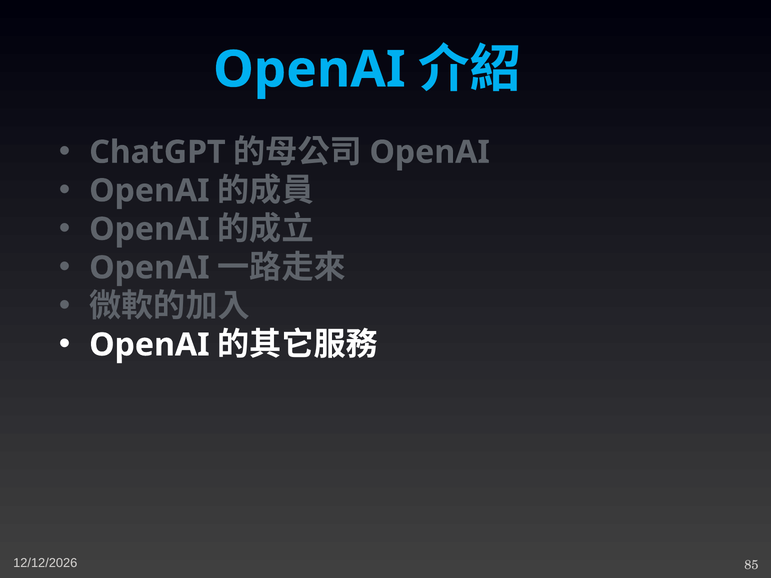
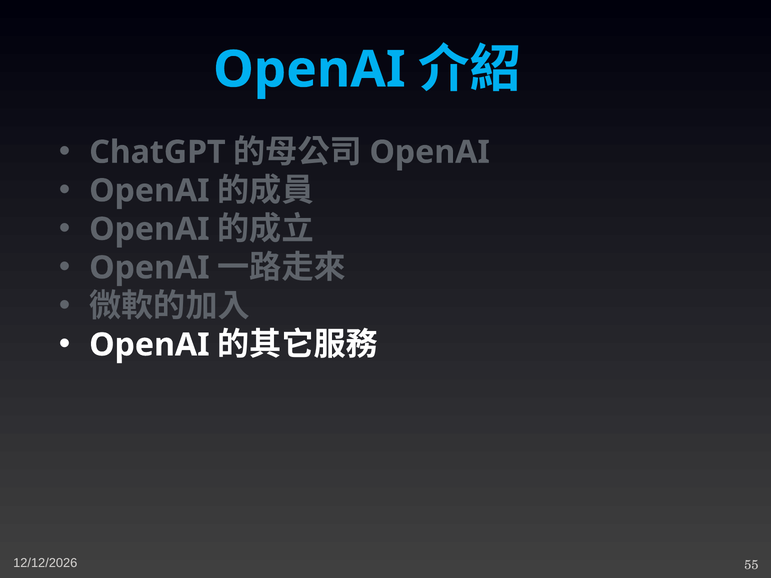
85: 85 -> 55
